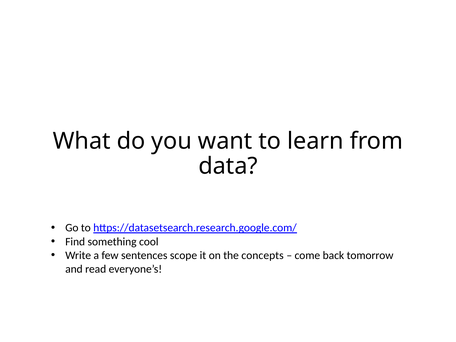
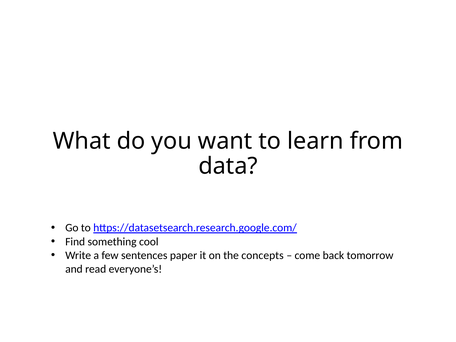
scope: scope -> paper
